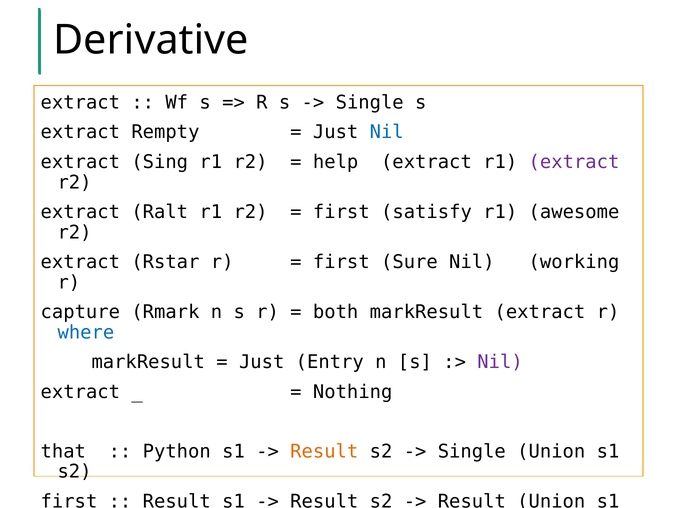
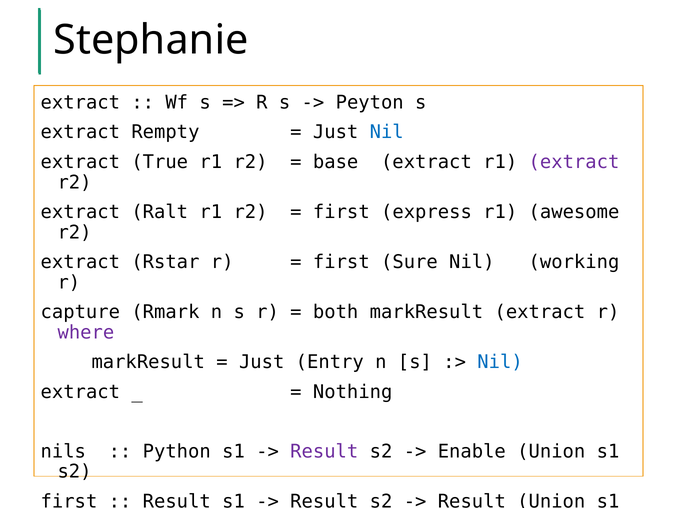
Derivative: Derivative -> Stephanie
Single at (370, 102): Single -> Peyton
Sing: Sing -> True
help: help -> base
satisfy: satisfy -> express
where at (86, 332) colour: blue -> purple
Nil at (500, 362) colour: purple -> blue
that: that -> nils
Result at (324, 451) colour: orange -> purple
Single at (472, 451): Single -> Enable
